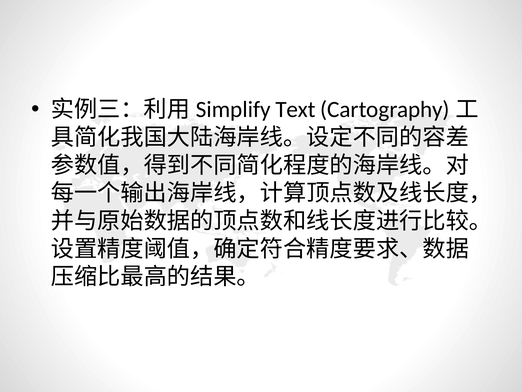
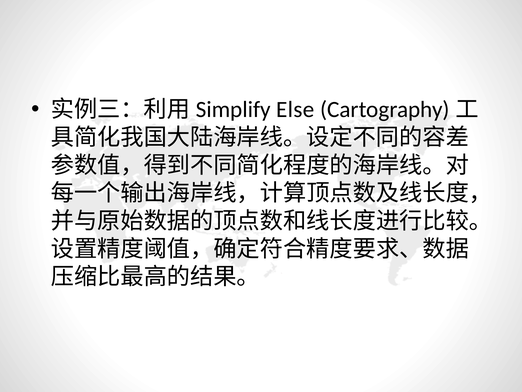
Text: Text -> Else
